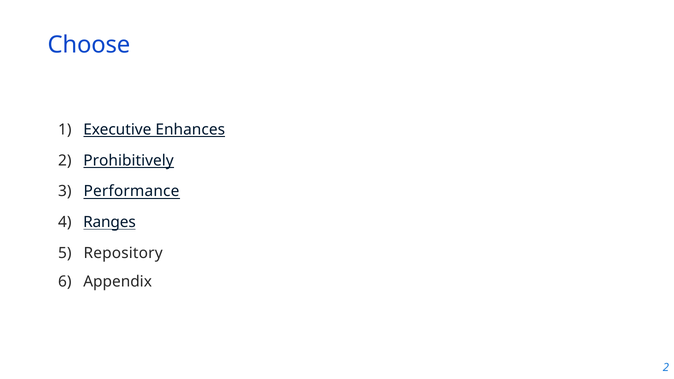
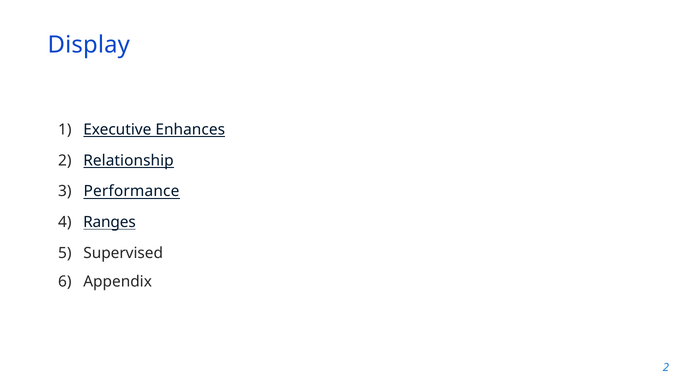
Choose: Choose -> Display
Prohibitively: Prohibitively -> Relationship
Repository: Repository -> Supervised
